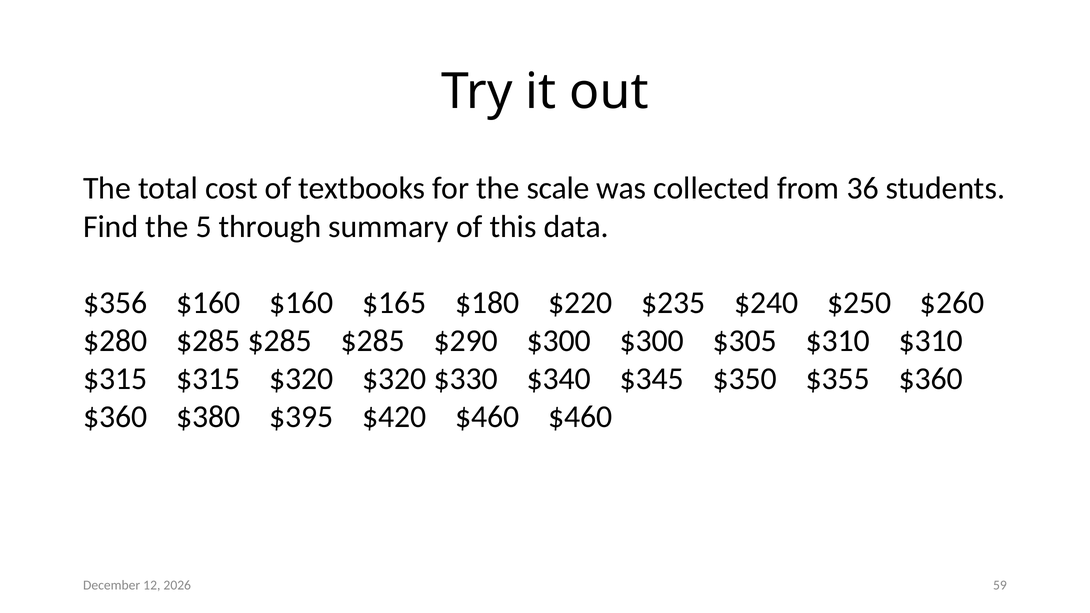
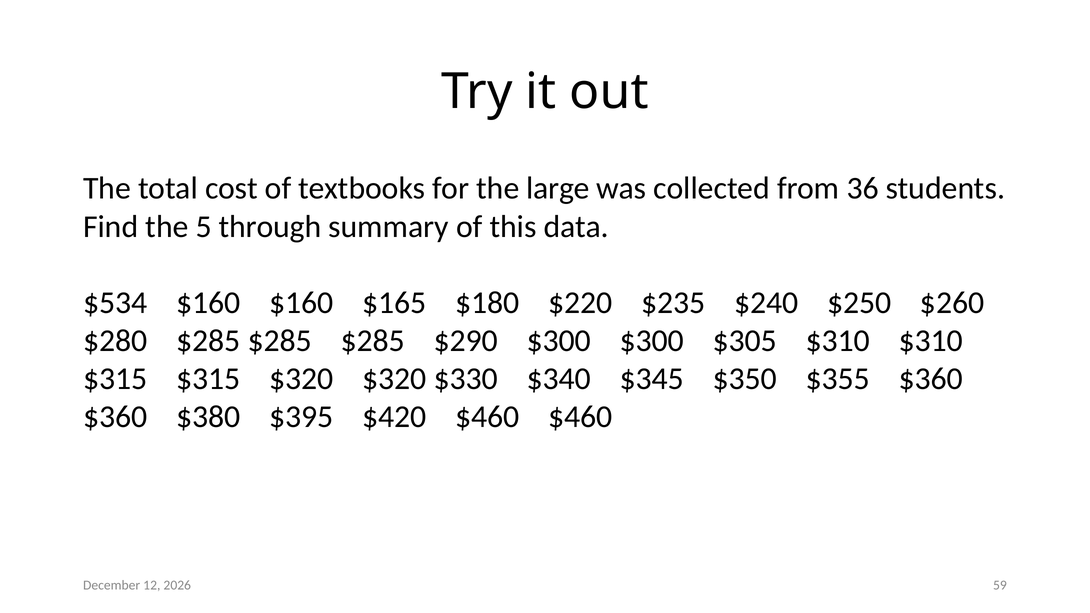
scale: scale -> large
$356: $356 -> $534
